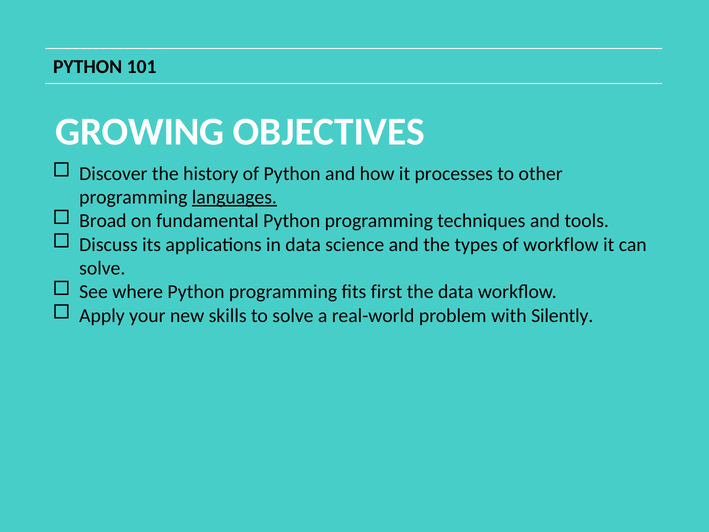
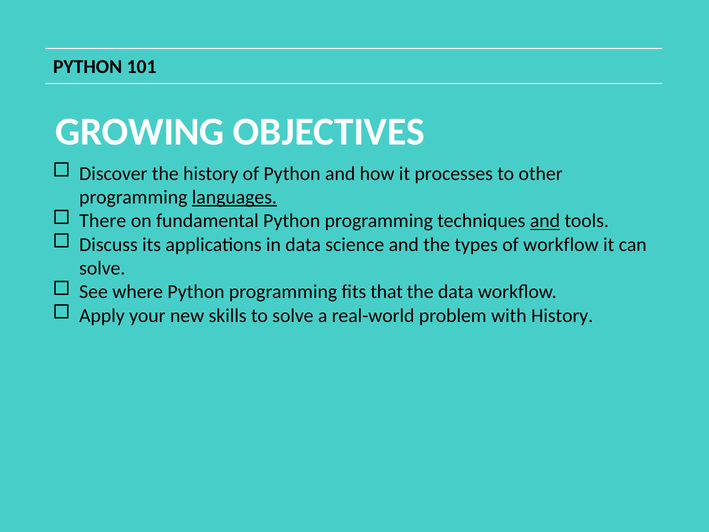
Broad: Broad -> There
and at (545, 221) underline: none -> present
first: first -> that
with Silently: Silently -> History
